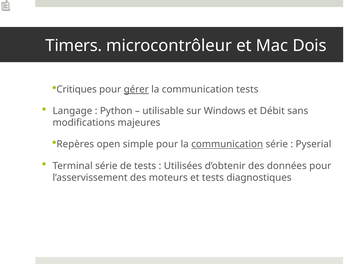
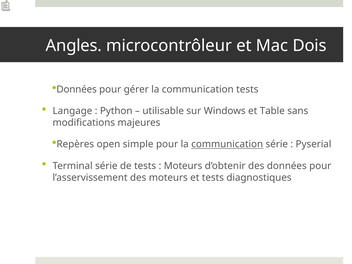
Timers: Timers -> Angles
Critiques at (77, 89): Critiques -> Données
gérer underline: present -> none
Débit: Débit -> Table
Utilisées at (183, 166): Utilisées -> Moteurs
